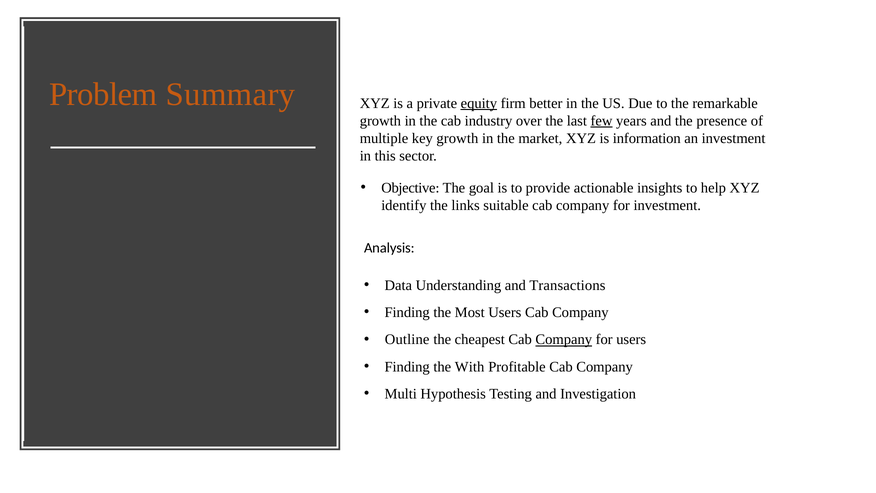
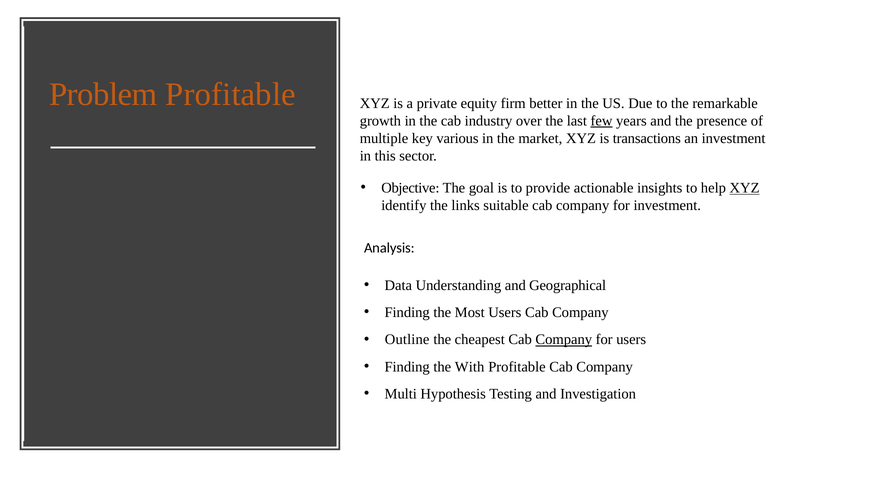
Problem Summary: Summary -> Profitable
equity underline: present -> none
key growth: growth -> various
information: information -> transactions
XYZ at (745, 188) underline: none -> present
Transactions: Transactions -> Geographical
